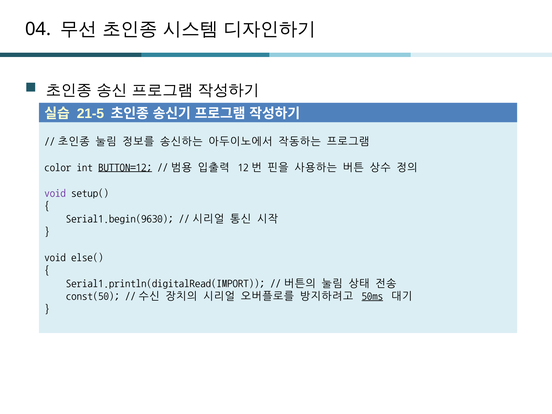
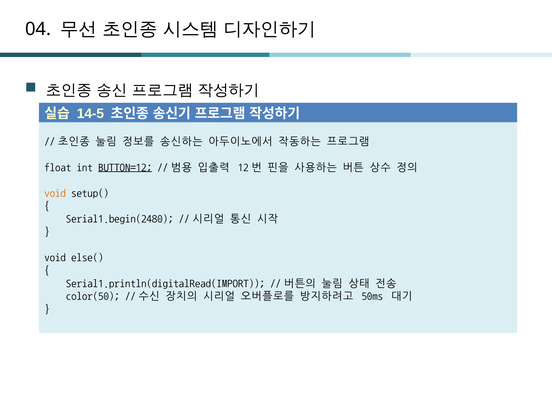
21-5: 21-5 -> 14-5
color: color -> float
void at (55, 193) colour: purple -> orange
Serial1.begin(9630: Serial1.begin(9630 -> Serial1.begin(2480
const(50: const(50 -> color(50
50ms underline: present -> none
